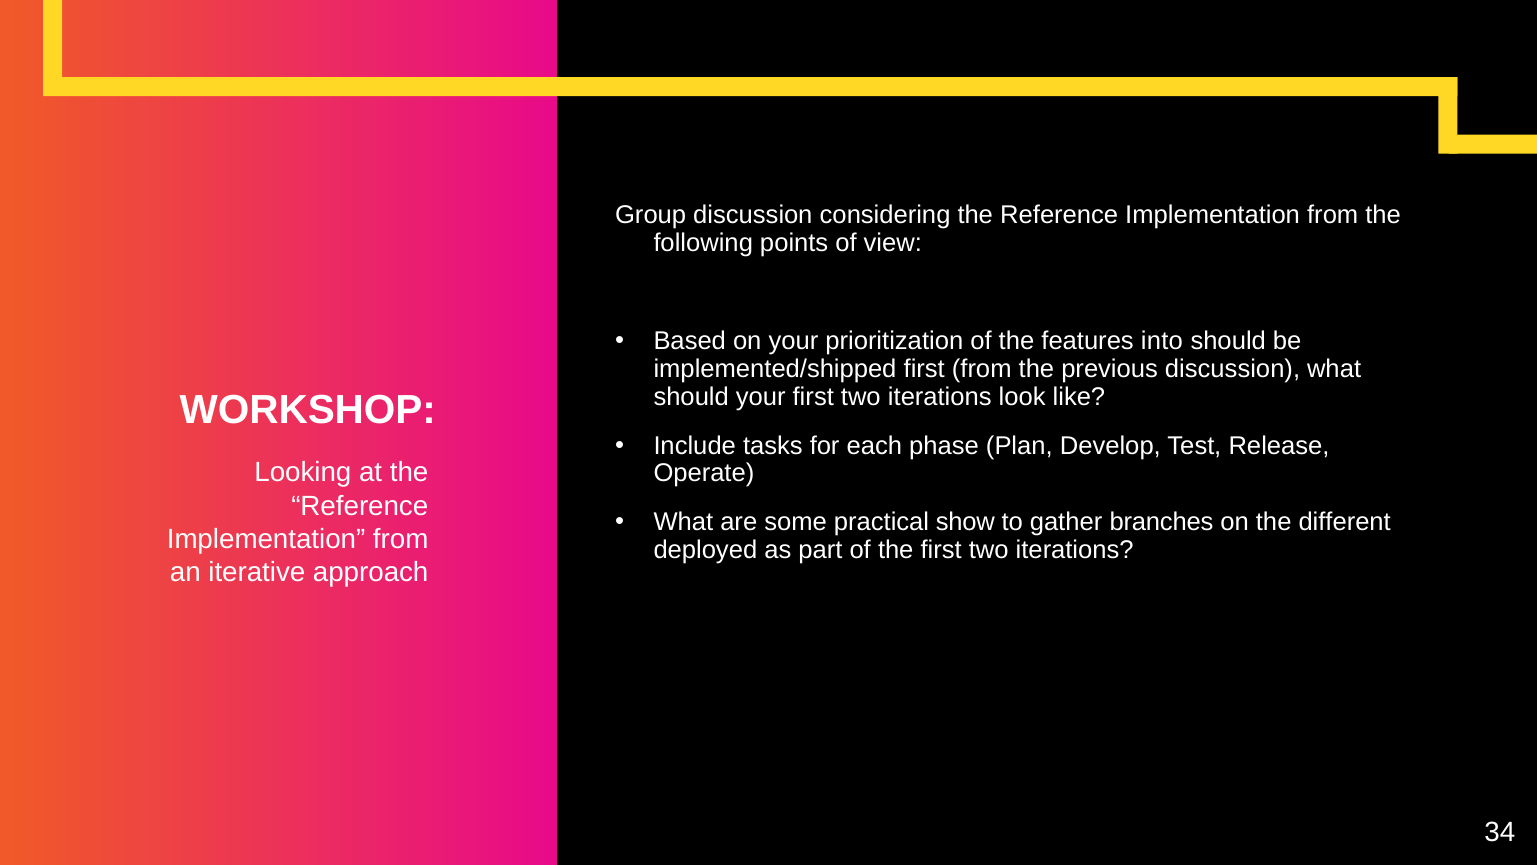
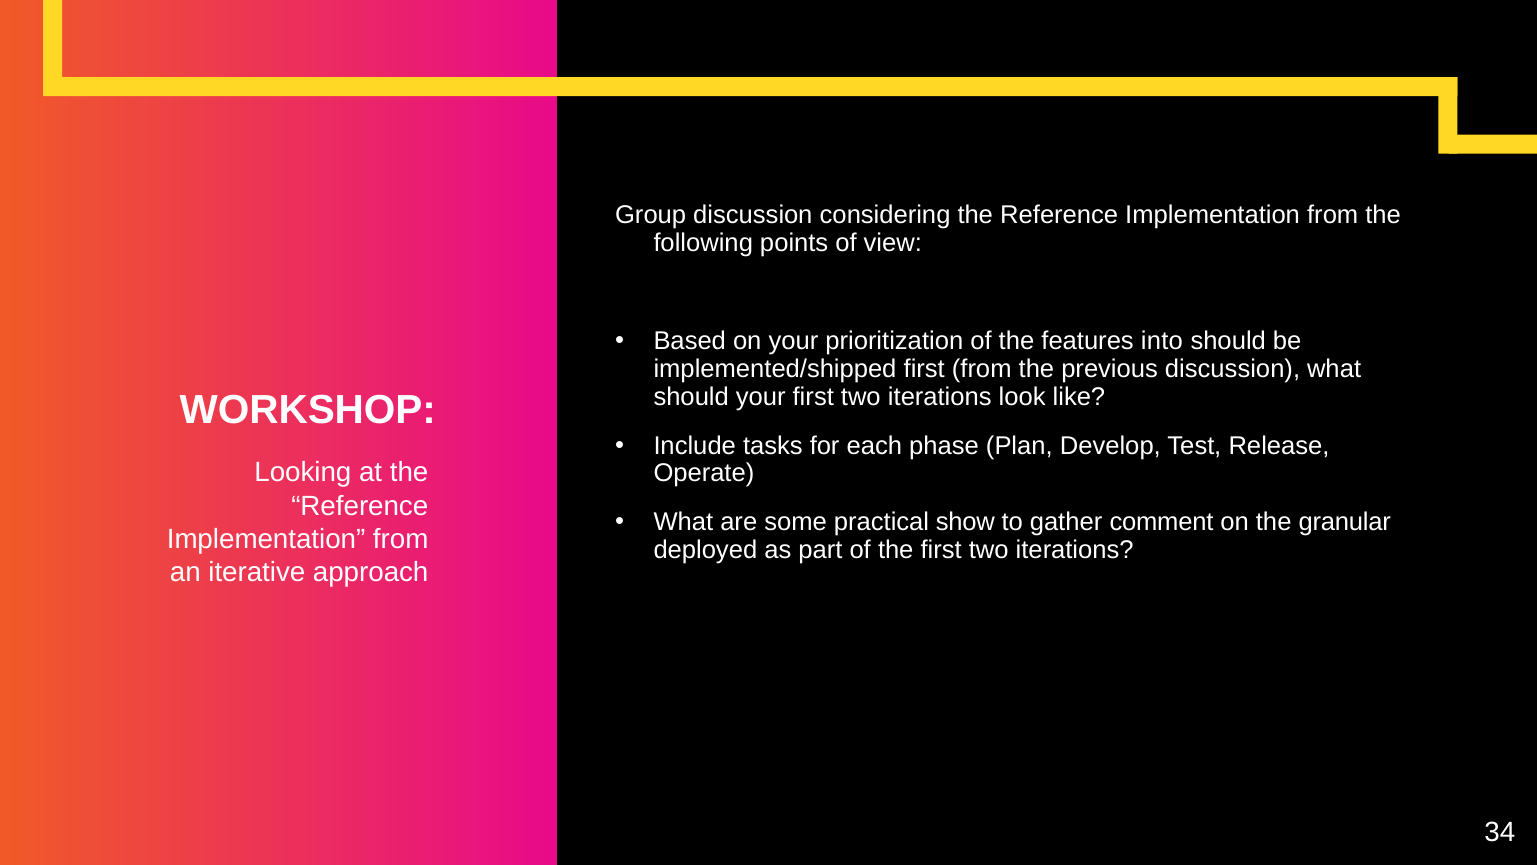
branches: branches -> comment
different: different -> granular
